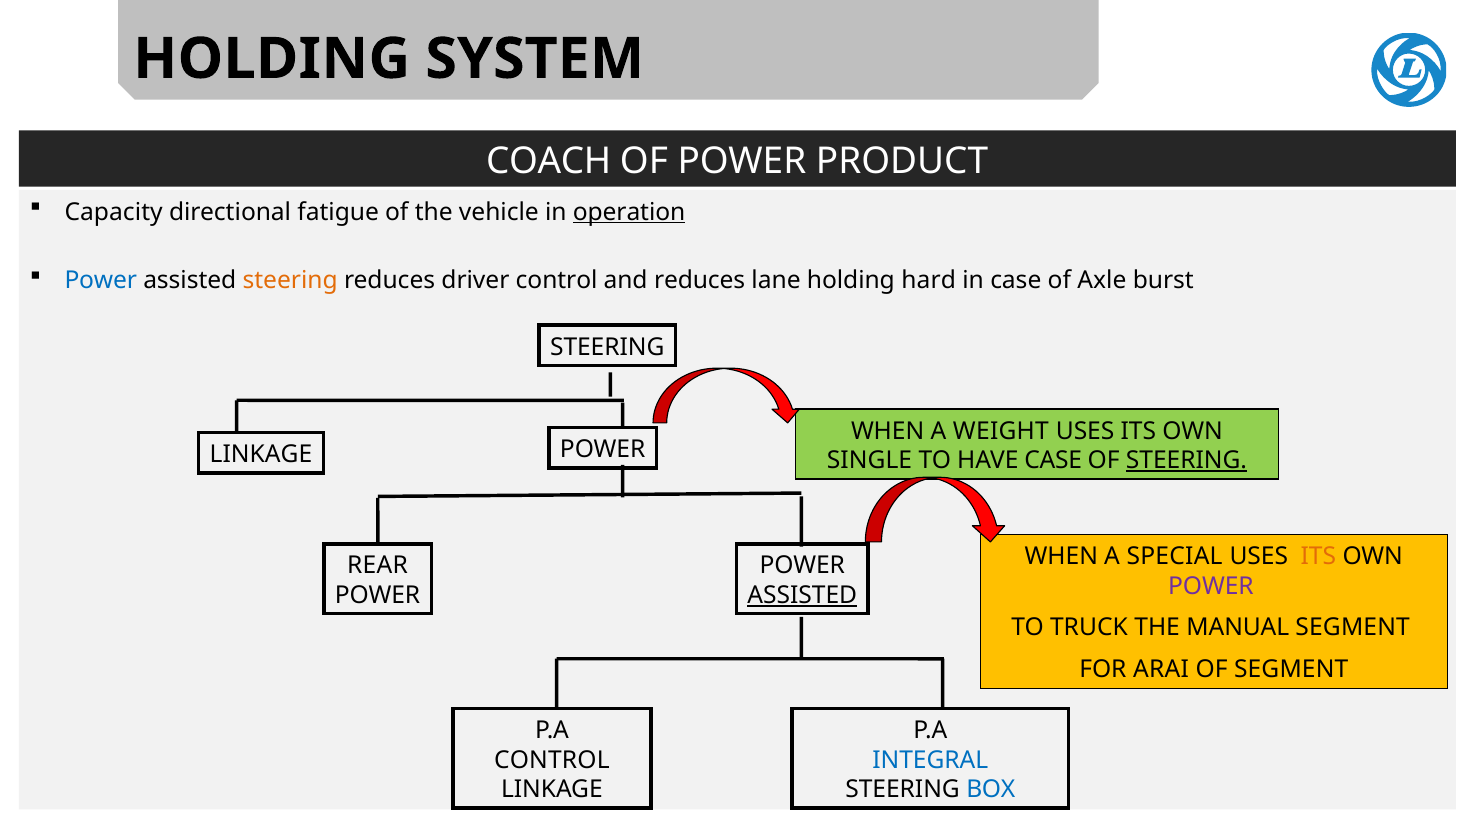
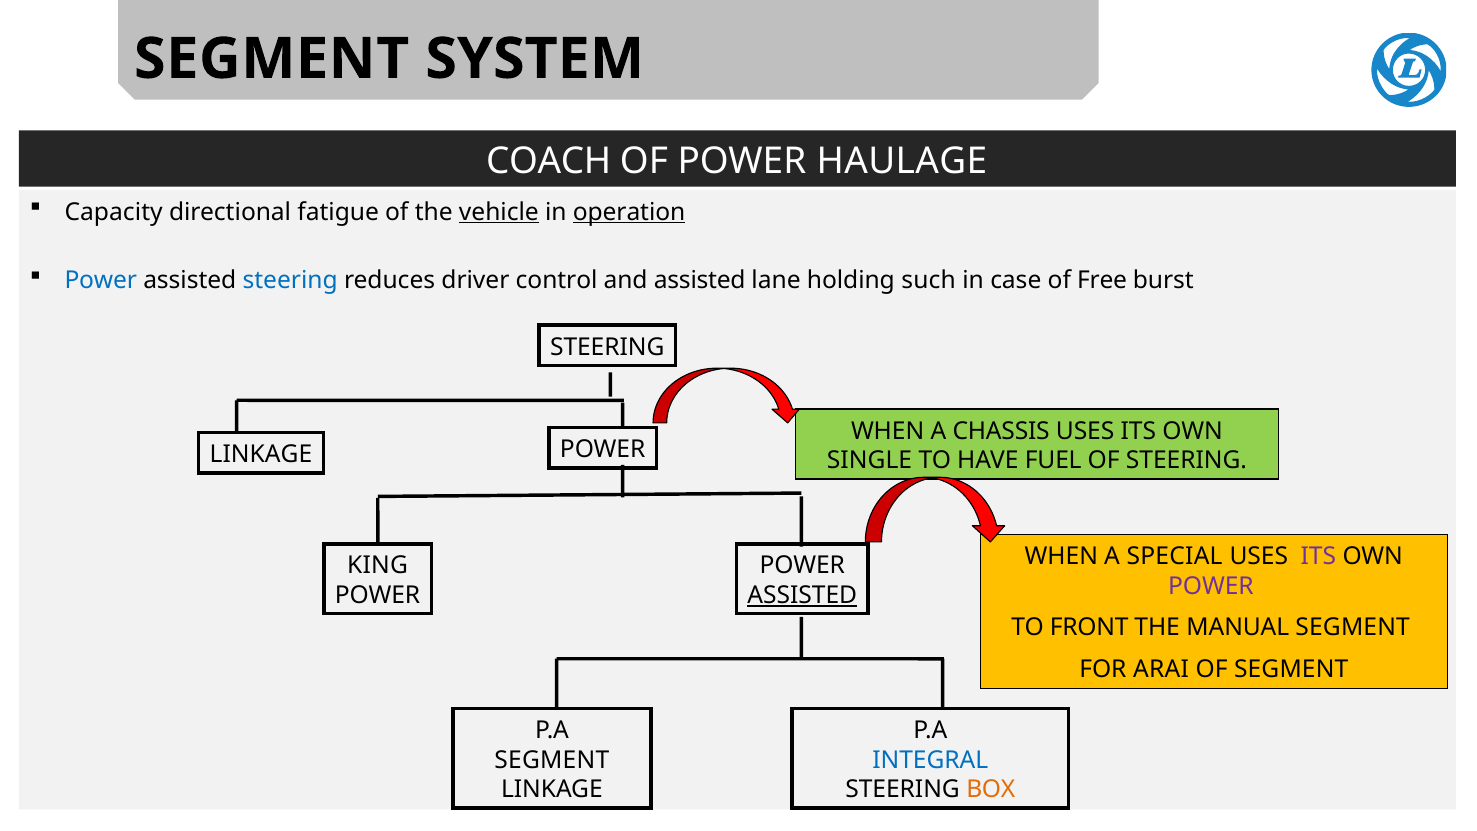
HOLDING at (272, 59): HOLDING -> SEGMENT
PRODUCT: PRODUCT -> HAULAGE
vehicle underline: none -> present
steering at (290, 281) colour: orange -> blue
and reduces: reduces -> assisted
hard: hard -> such
Axle: Axle -> Free
WEIGHT: WEIGHT -> CHASSIS
HAVE CASE: CASE -> FUEL
STEERING at (1186, 460) underline: present -> none
ITS at (1318, 556) colour: orange -> purple
REAR: REAR -> KING
TRUCK: TRUCK -> FRONT
CONTROL at (552, 760): CONTROL -> SEGMENT
BOX colour: blue -> orange
